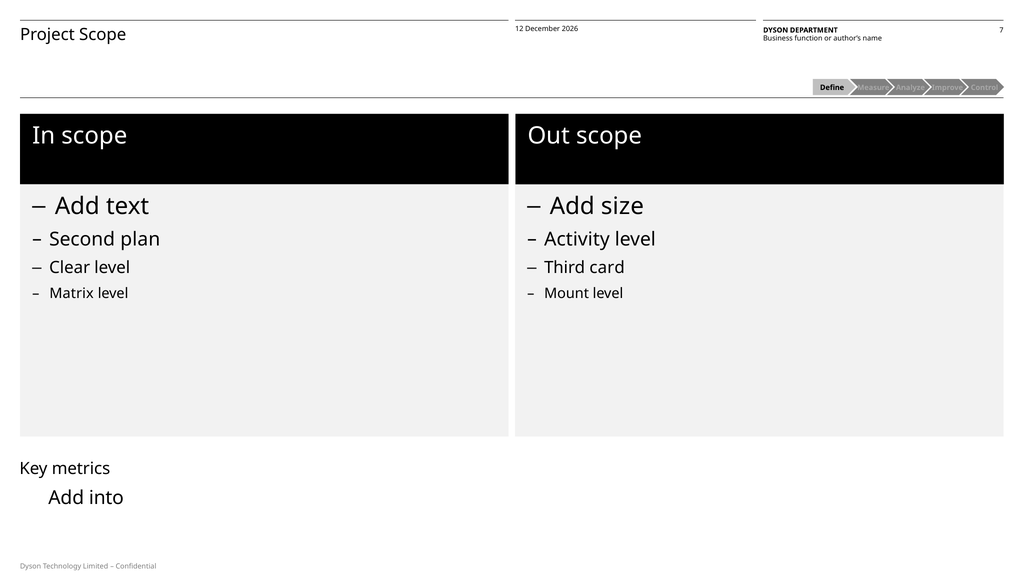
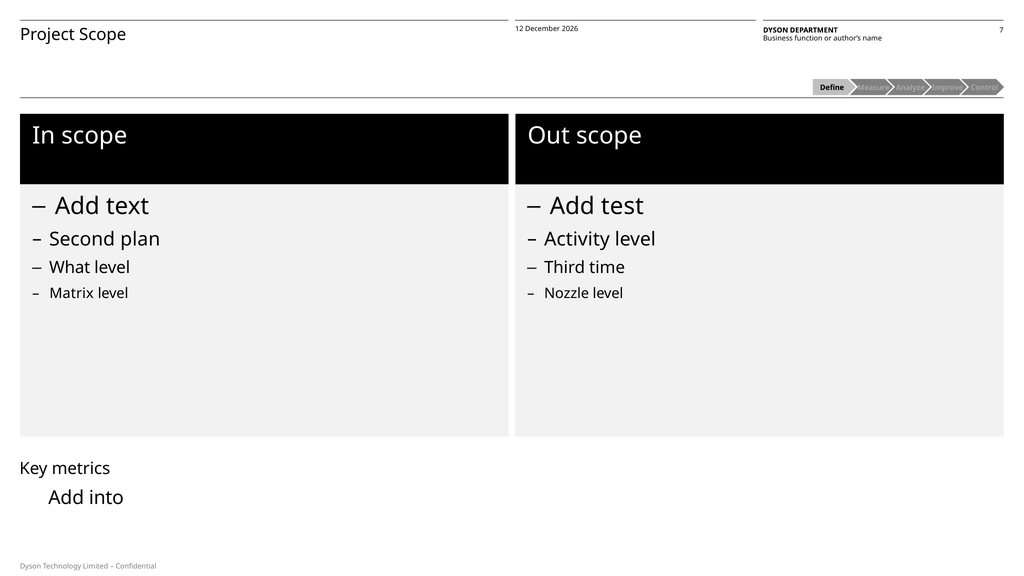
size: size -> test
Clear: Clear -> What
card: card -> time
Mount: Mount -> Nozzle
